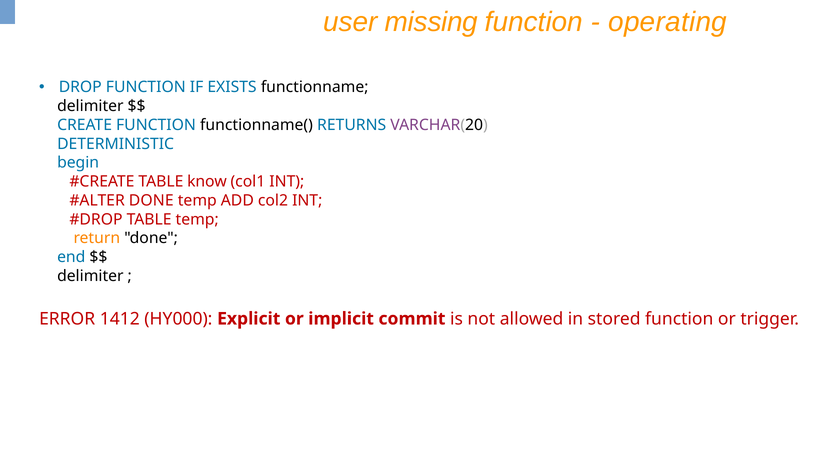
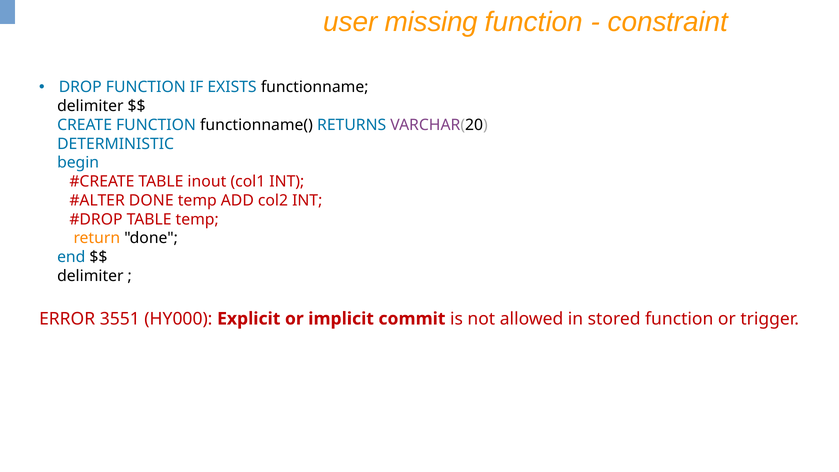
operating: operating -> constraint
know: know -> inout
1412: 1412 -> 3551
